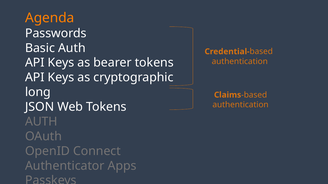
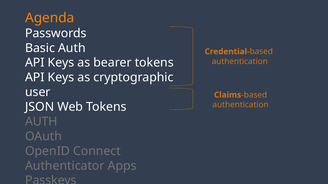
long: long -> user
